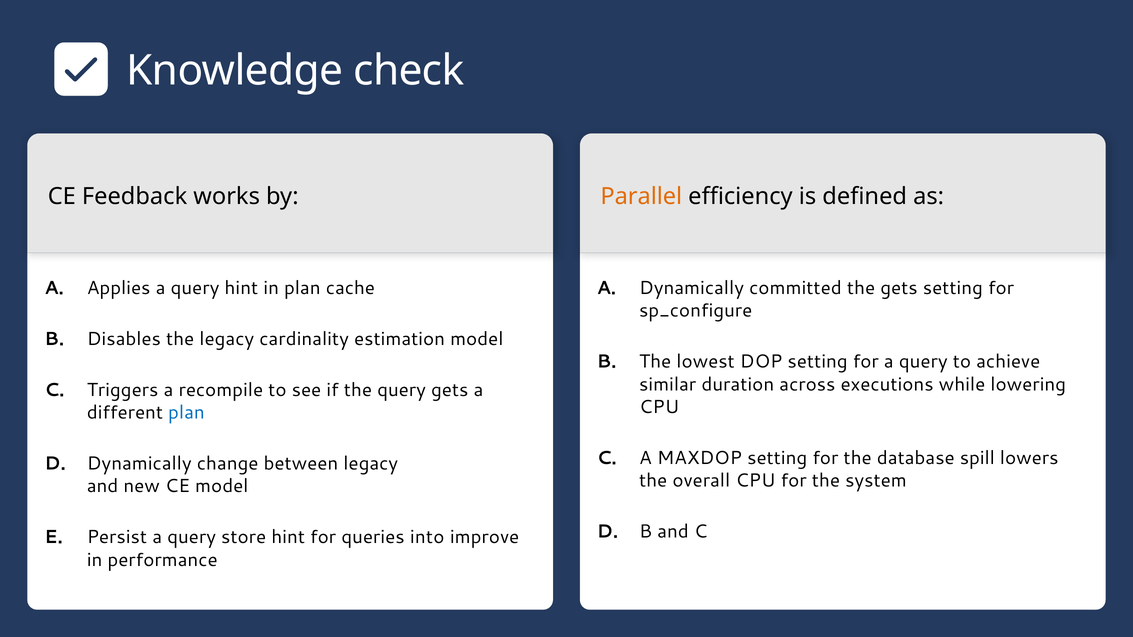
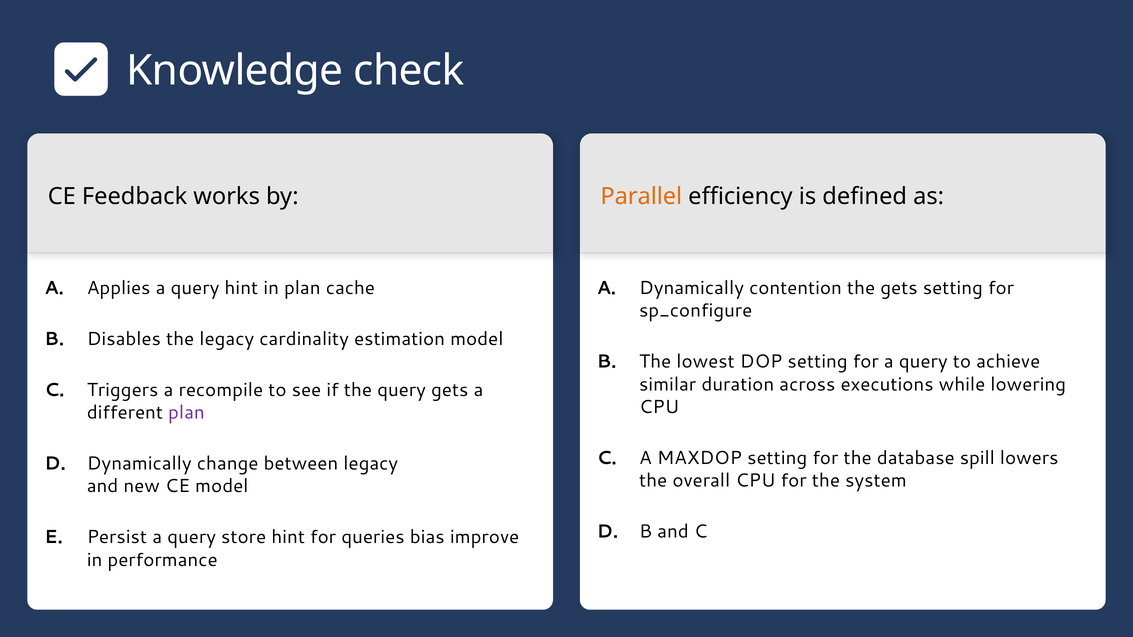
committed: committed -> contention
plan at (186, 413) colour: blue -> purple
into: into -> bias
